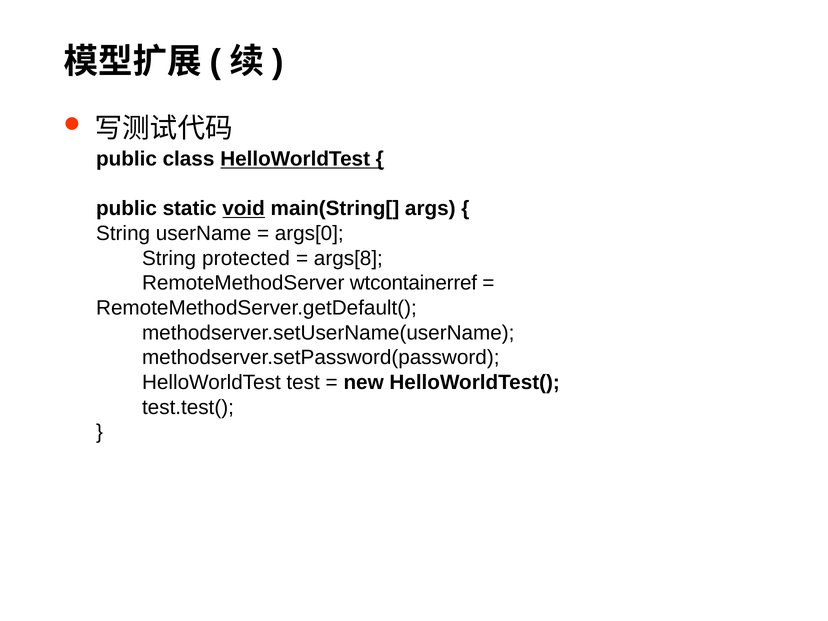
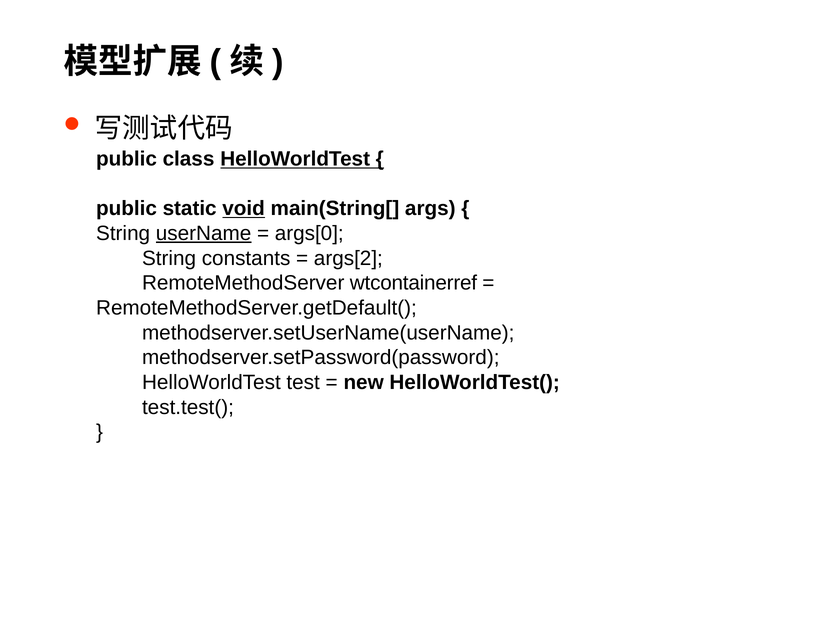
userName underline: none -> present
protected: protected -> constants
args[8: args[8 -> args[2
